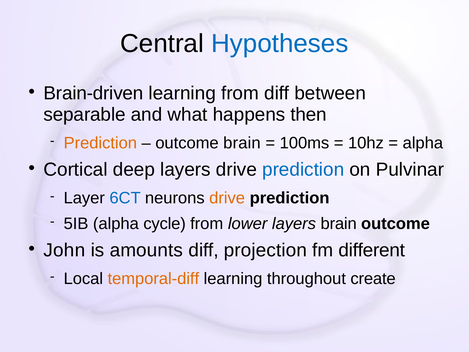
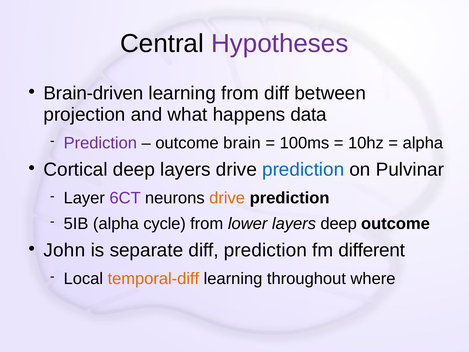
Hypotheses colour: blue -> purple
separable: separable -> projection
then: then -> data
Prediction at (100, 143) colour: orange -> purple
6CT colour: blue -> purple
layers brain: brain -> deep
amounts: amounts -> separate
diff projection: projection -> prediction
create: create -> where
